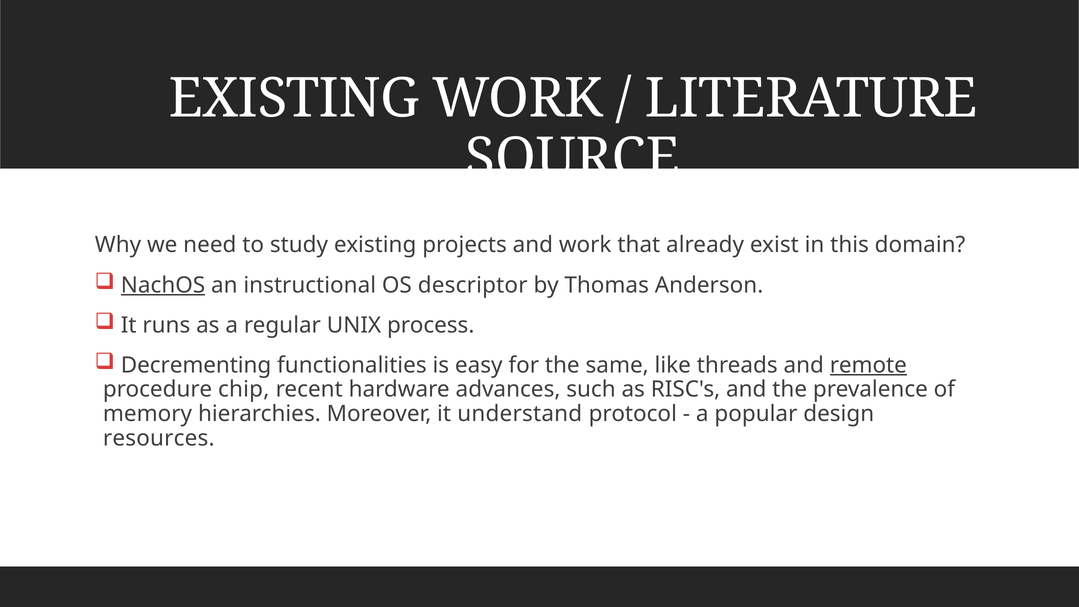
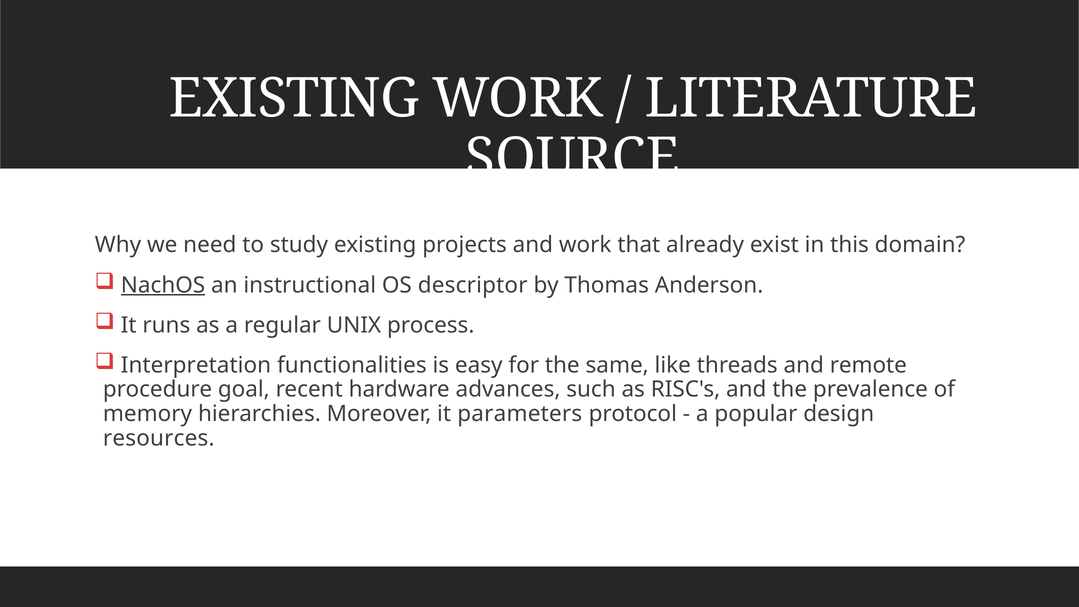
Decrementing: Decrementing -> Interpretation
remote underline: present -> none
chip: chip -> goal
understand: understand -> parameters
